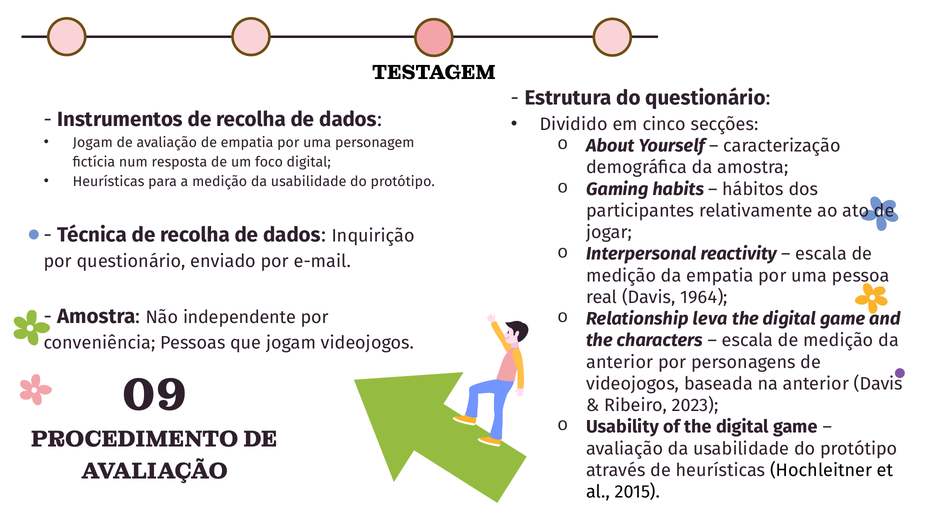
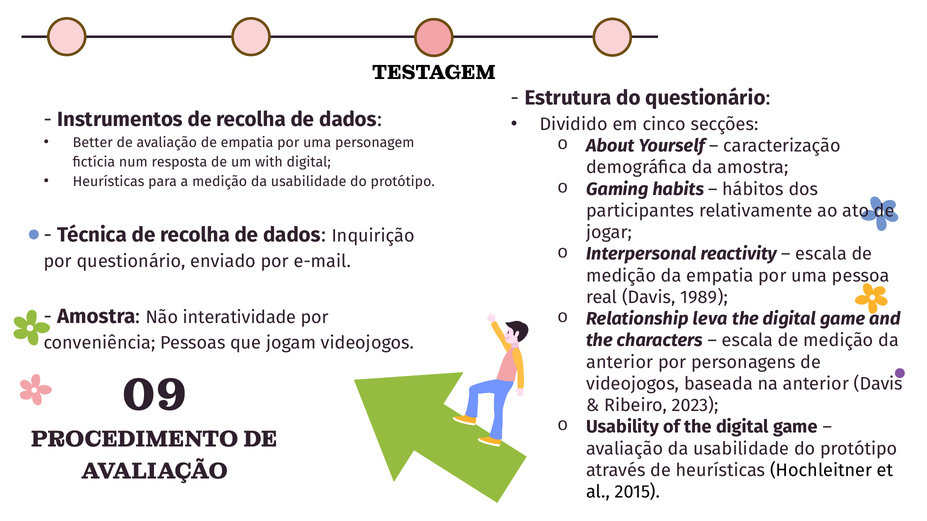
Jogam at (93, 143): Jogam -> Better
foco: foco -> with
1964: 1964 -> 1989
independente: independente -> interatividade
